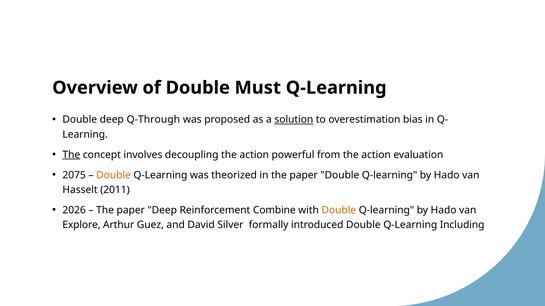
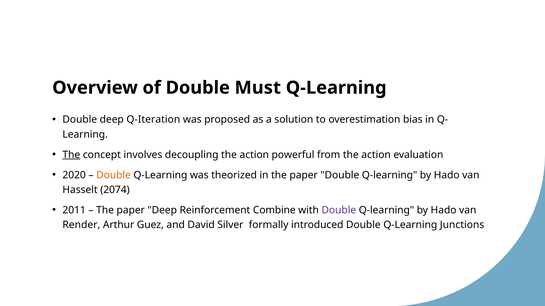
Q-Through: Q-Through -> Q-Iteration
solution underline: present -> none
2075: 2075 -> 2020
2011: 2011 -> 2074
2026: 2026 -> 2011
Double at (339, 210) colour: orange -> purple
Explore: Explore -> Render
Including: Including -> Junctions
